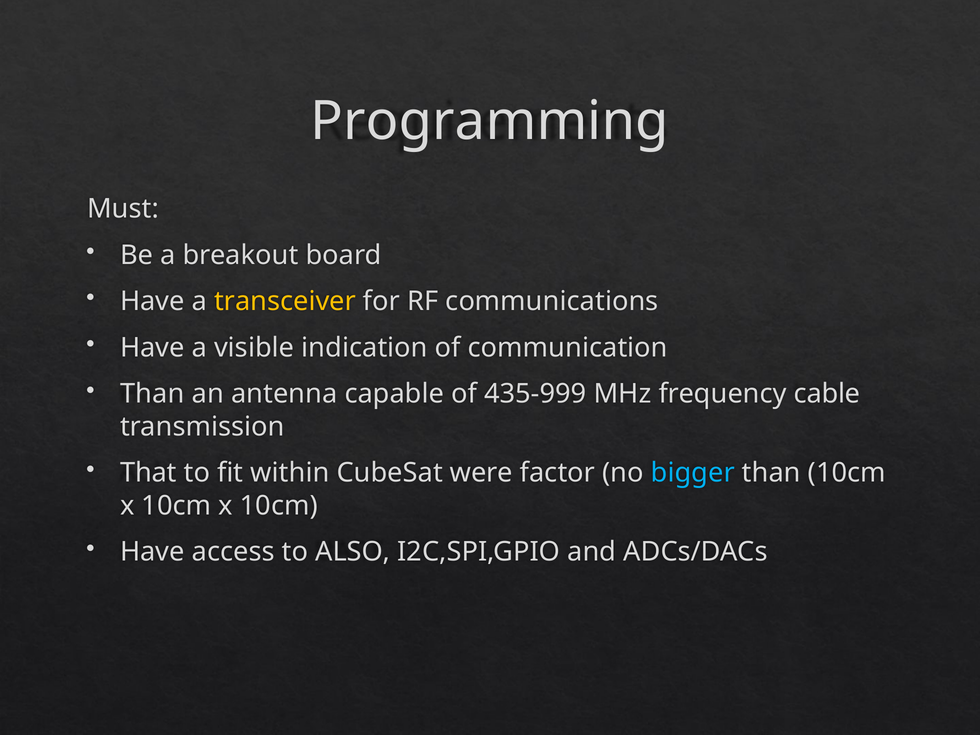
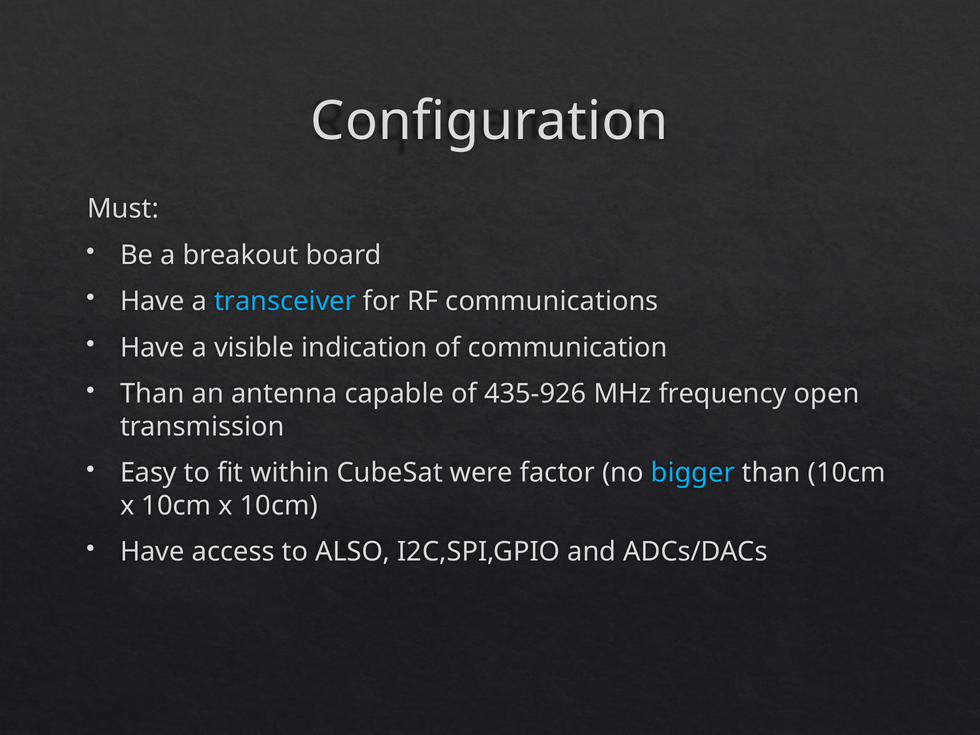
Programming: Programming -> Configuration
transceiver colour: yellow -> light blue
435-999: 435-999 -> 435-926
cable: cable -> open
That: That -> Easy
